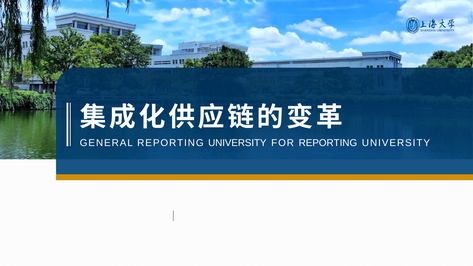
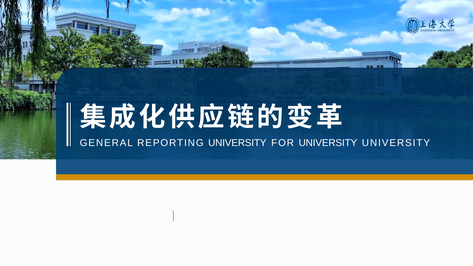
FOR REPORTING: REPORTING -> UNIVERSITY
